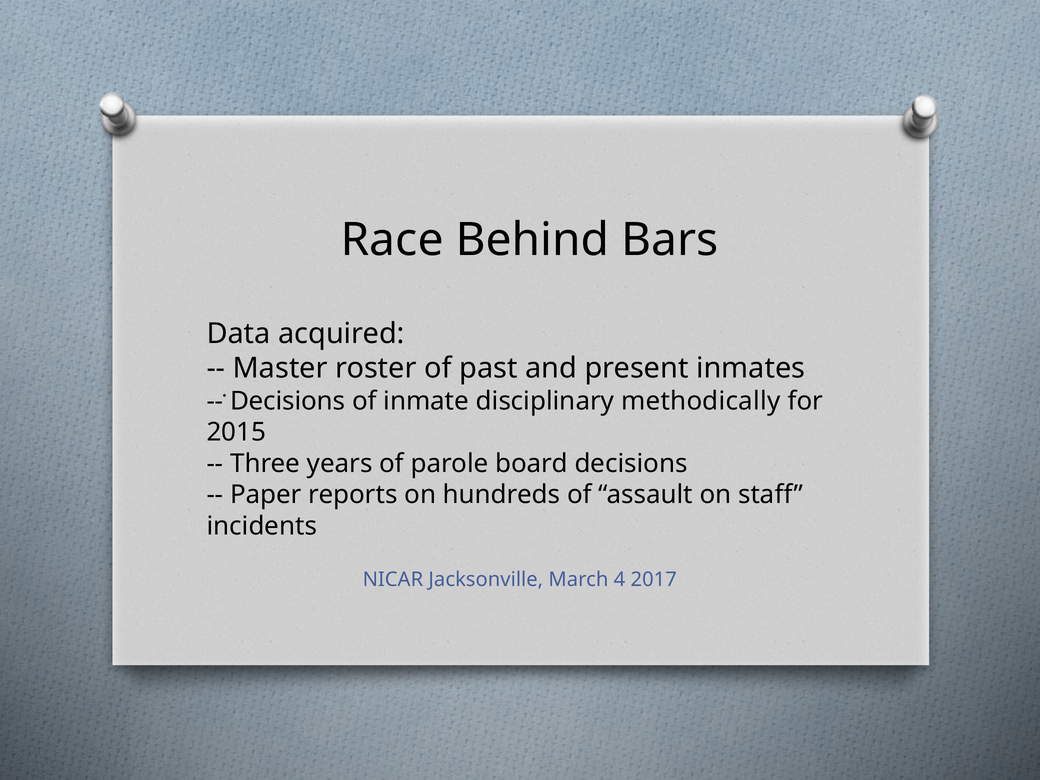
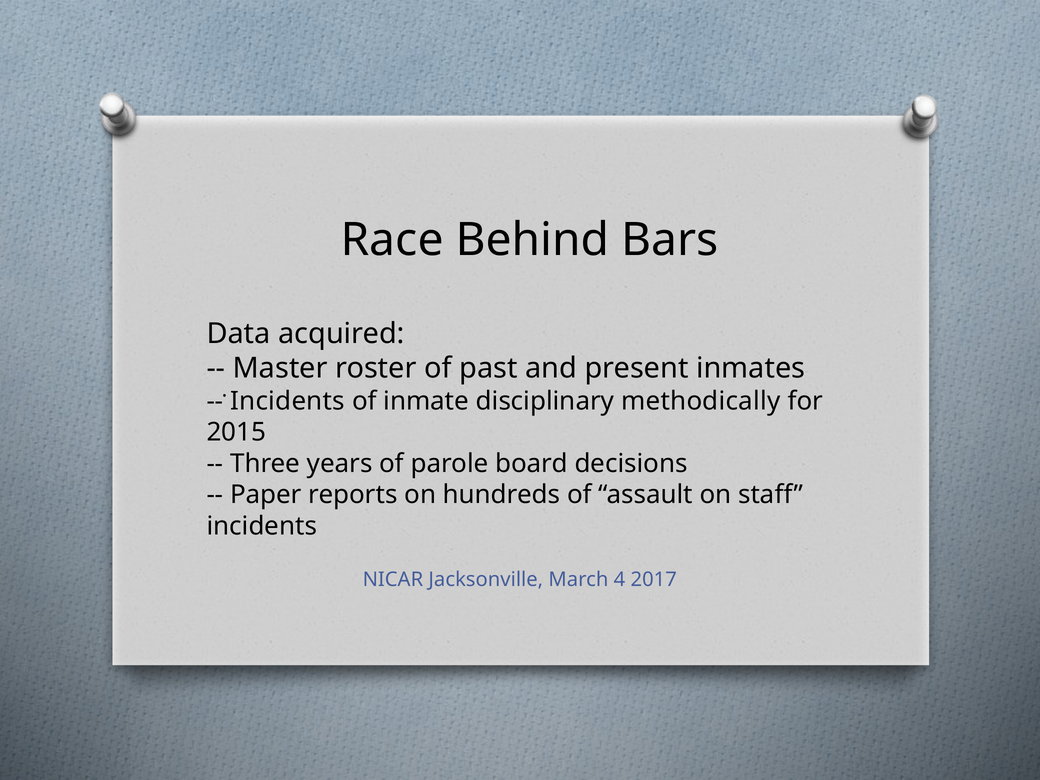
Decisions at (288, 401): Decisions -> Incidents
